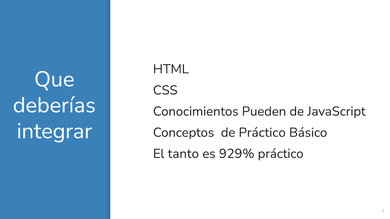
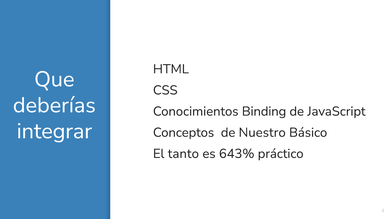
Pueden: Pueden -> Binding
de Práctico: Práctico -> Nuestro
929%: 929% -> 643%
